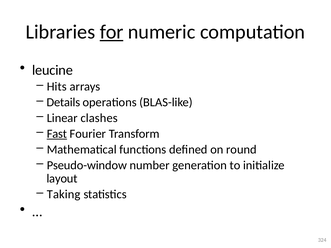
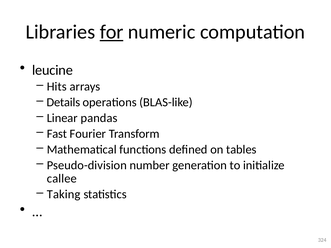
clashes: clashes -> pandas
Fast underline: present -> none
round: round -> tables
Pseudo-window: Pseudo-window -> Pseudo-division
layout: layout -> callee
